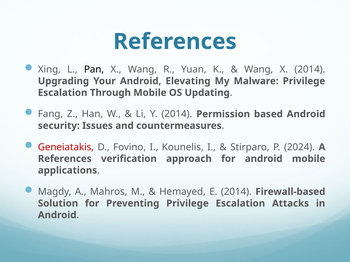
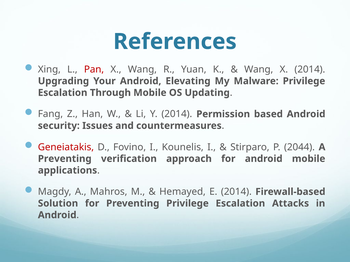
Pan colour: black -> red
2024: 2024 -> 2044
References at (65, 159): References -> Preventing
